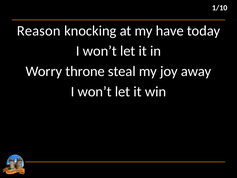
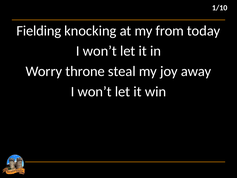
Reason: Reason -> Fielding
have: have -> from
